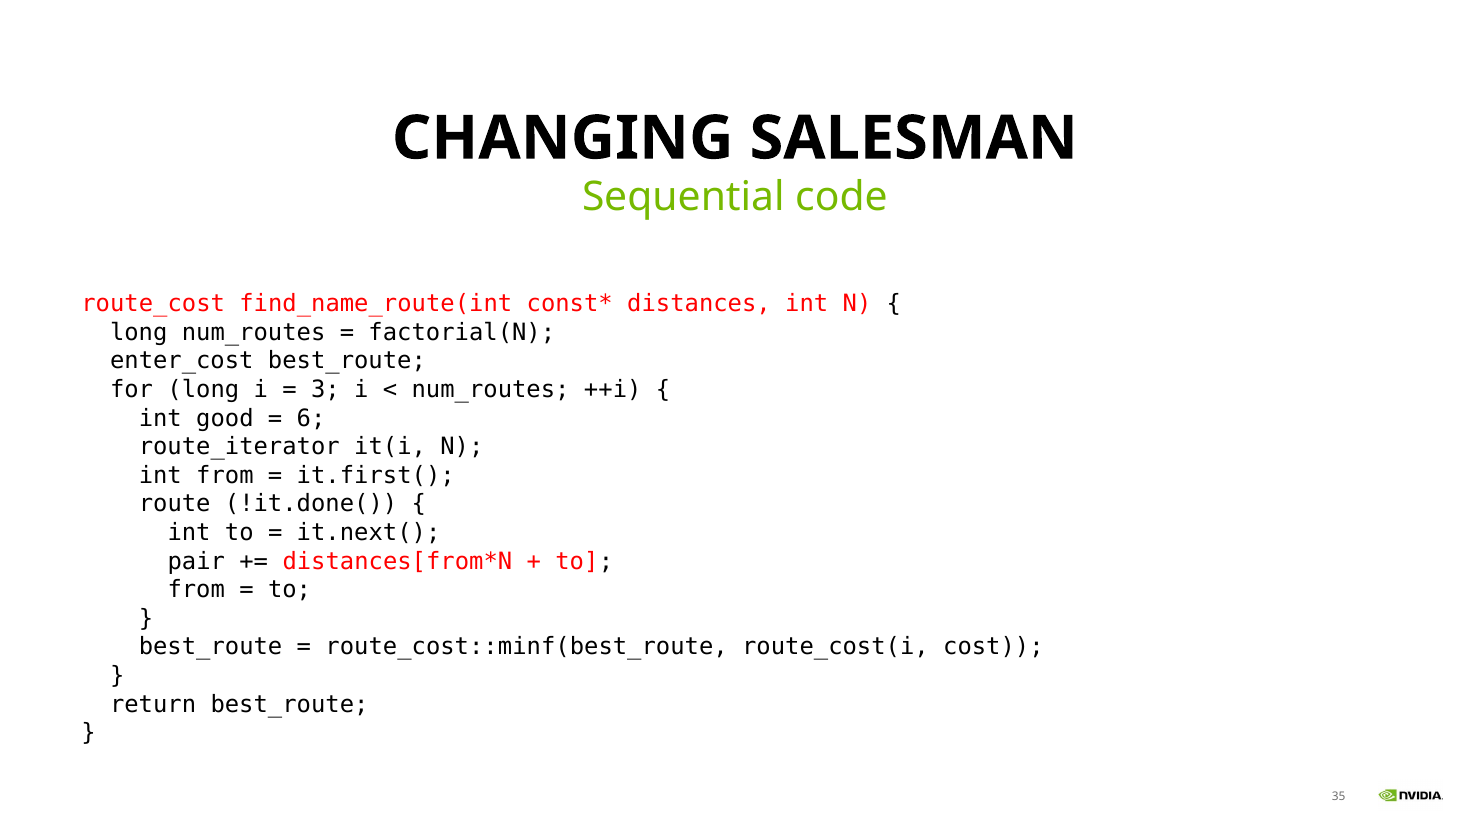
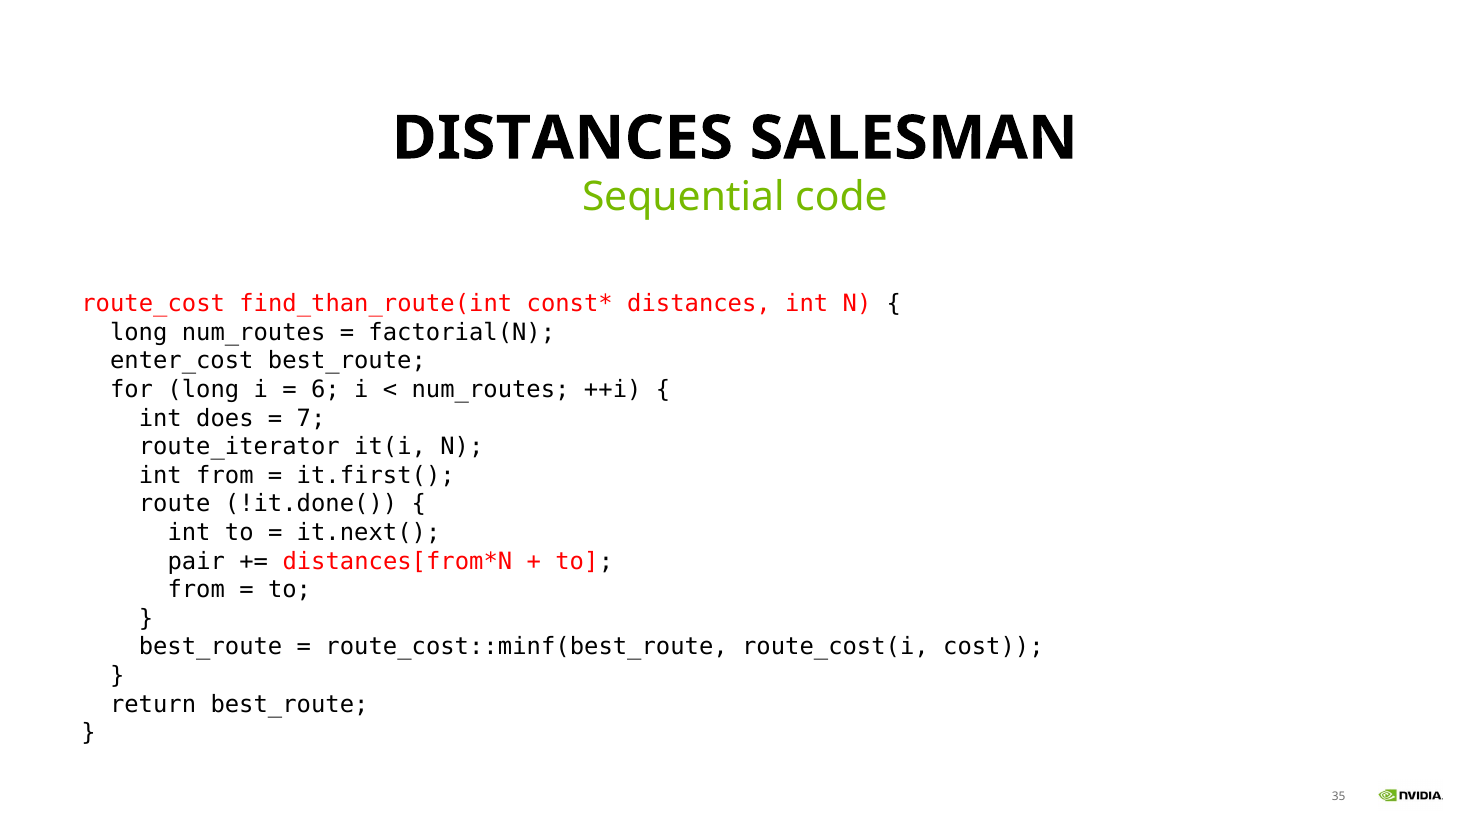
CHANGING at (563, 138): CHANGING -> DISTANCES
find_name_route(int: find_name_route(int -> find_than_route(int
3: 3 -> 6
good: good -> does
6: 6 -> 7
